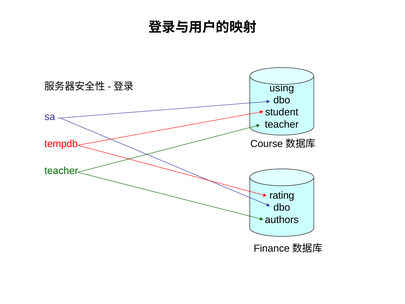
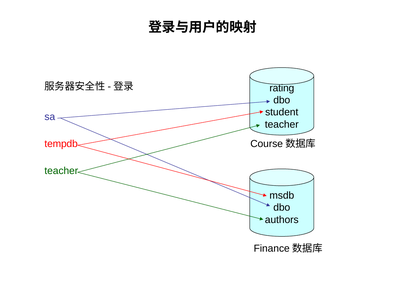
using: using -> rating
rating: rating -> msdb
